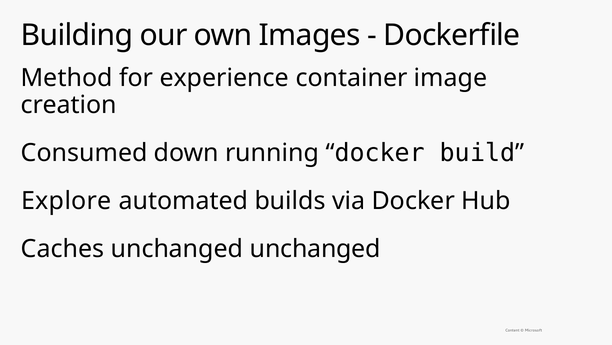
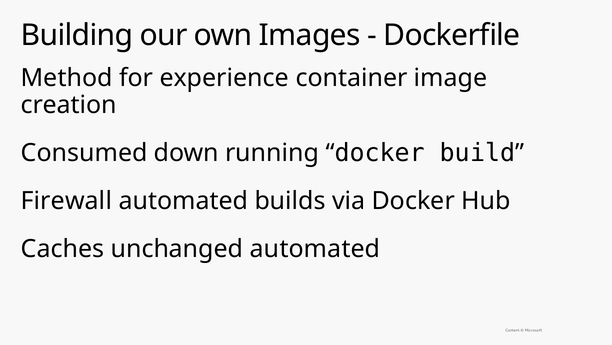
Explore: Explore -> Firewall
unchanged unchanged: unchanged -> automated
